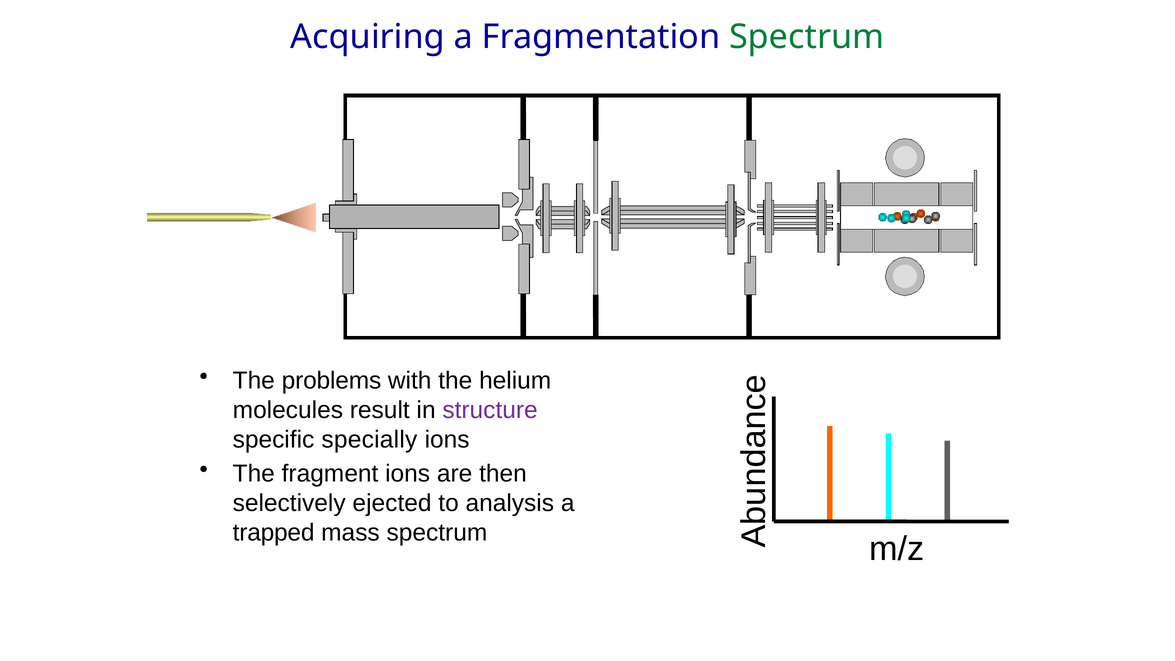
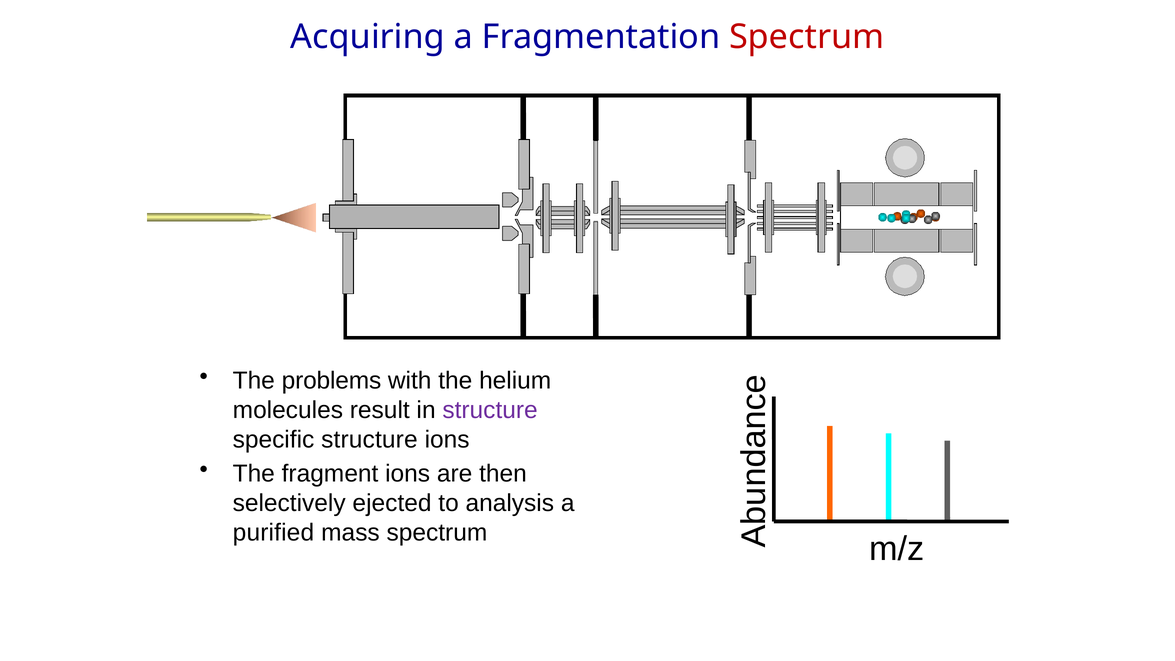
Spectrum at (807, 37) colour: green -> red
specific specially: specially -> structure
trapped: trapped -> purified
